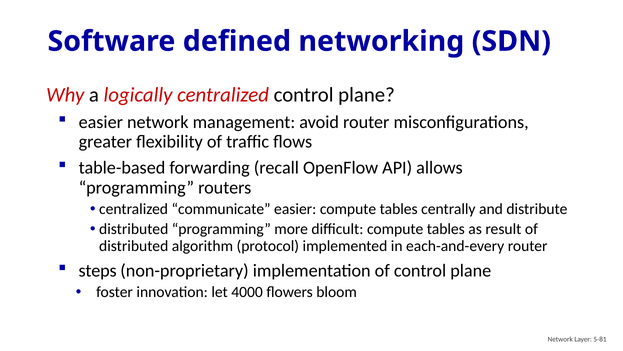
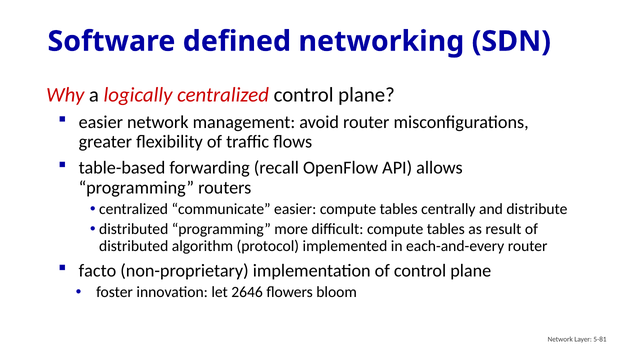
steps: steps -> facto
4000: 4000 -> 2646
